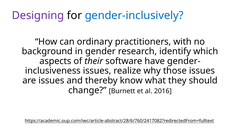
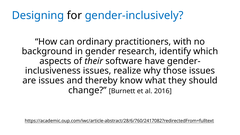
Designing colour: purple -> blue
